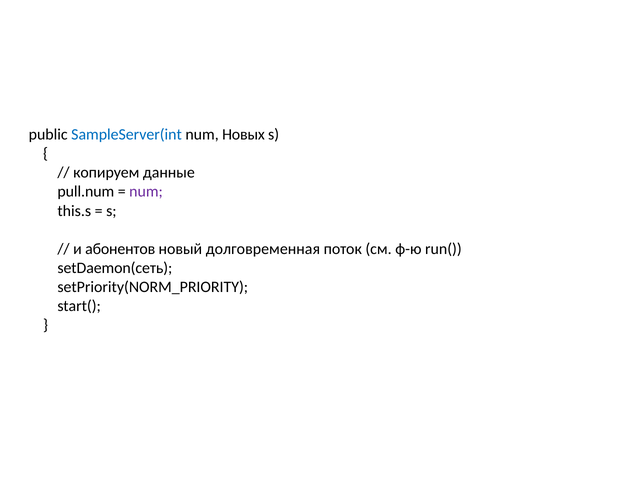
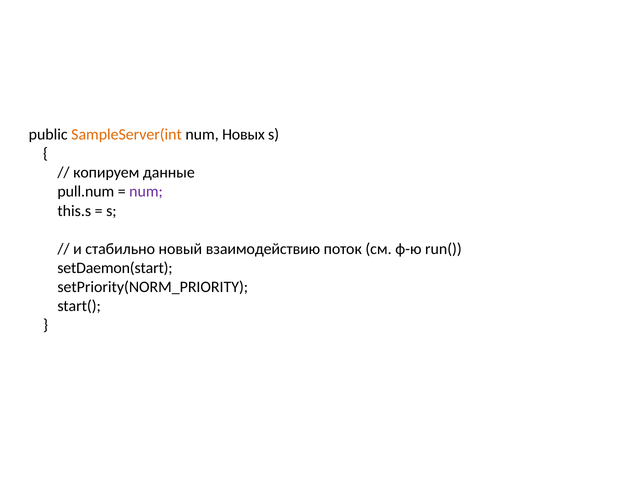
SampleServer(int colour: blue -> orange
абонентов: абонентов -> стабильно
долговременная: долговременная -> взаимодействию
setDaemon(сеть: setDaemon(сеть -> setDaemon(start
